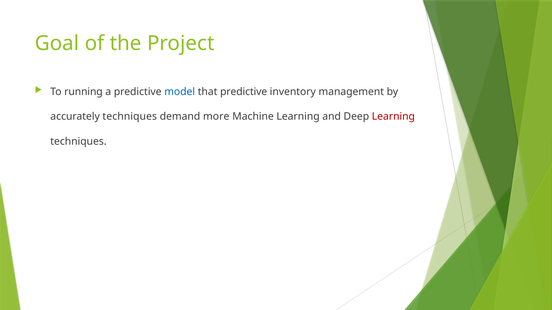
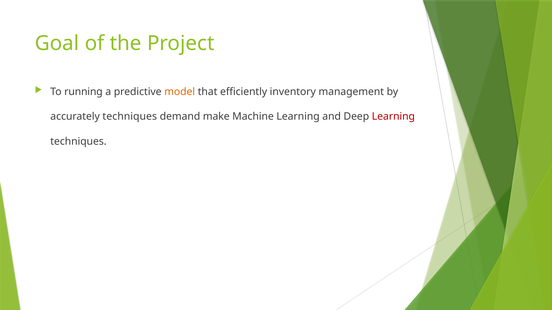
model colour: blue -> orange
that predictive: predictive -> efficiently
more: more -> make
